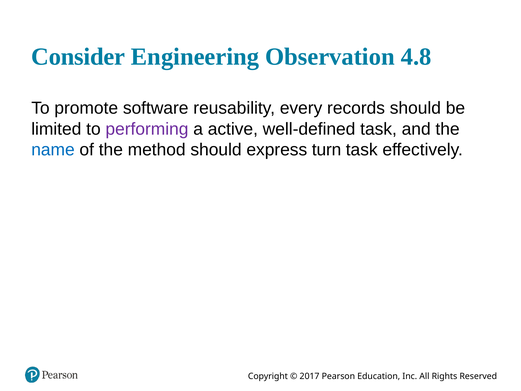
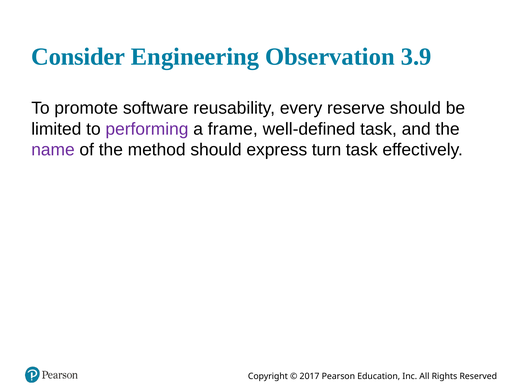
4.8: 4.8 -> 3.9
records: records -> reserve
active: active -> frame
name colour: blue -> purple
